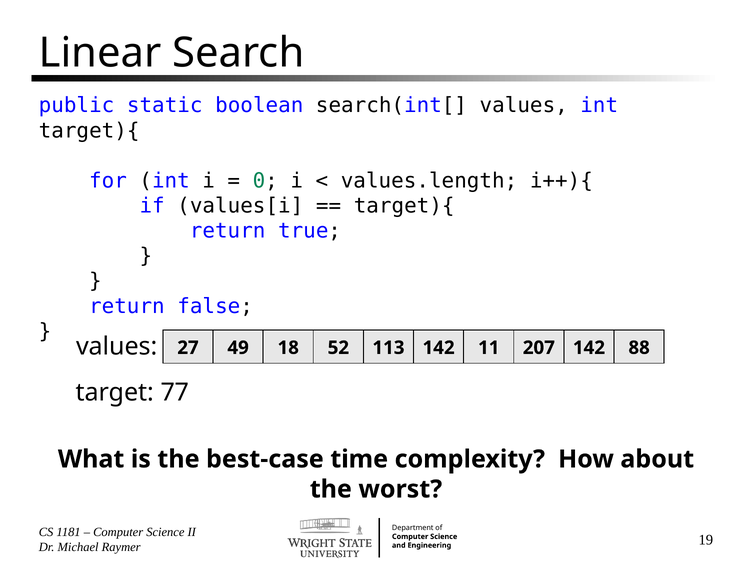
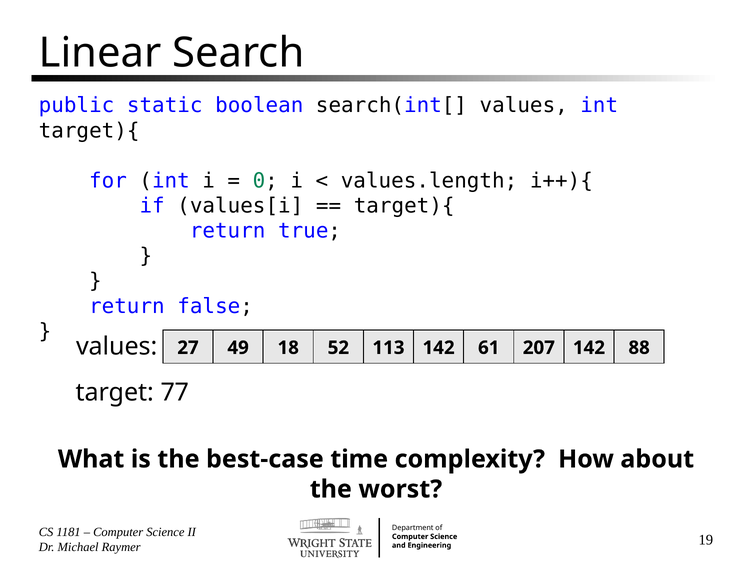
11: 11 -> 61
